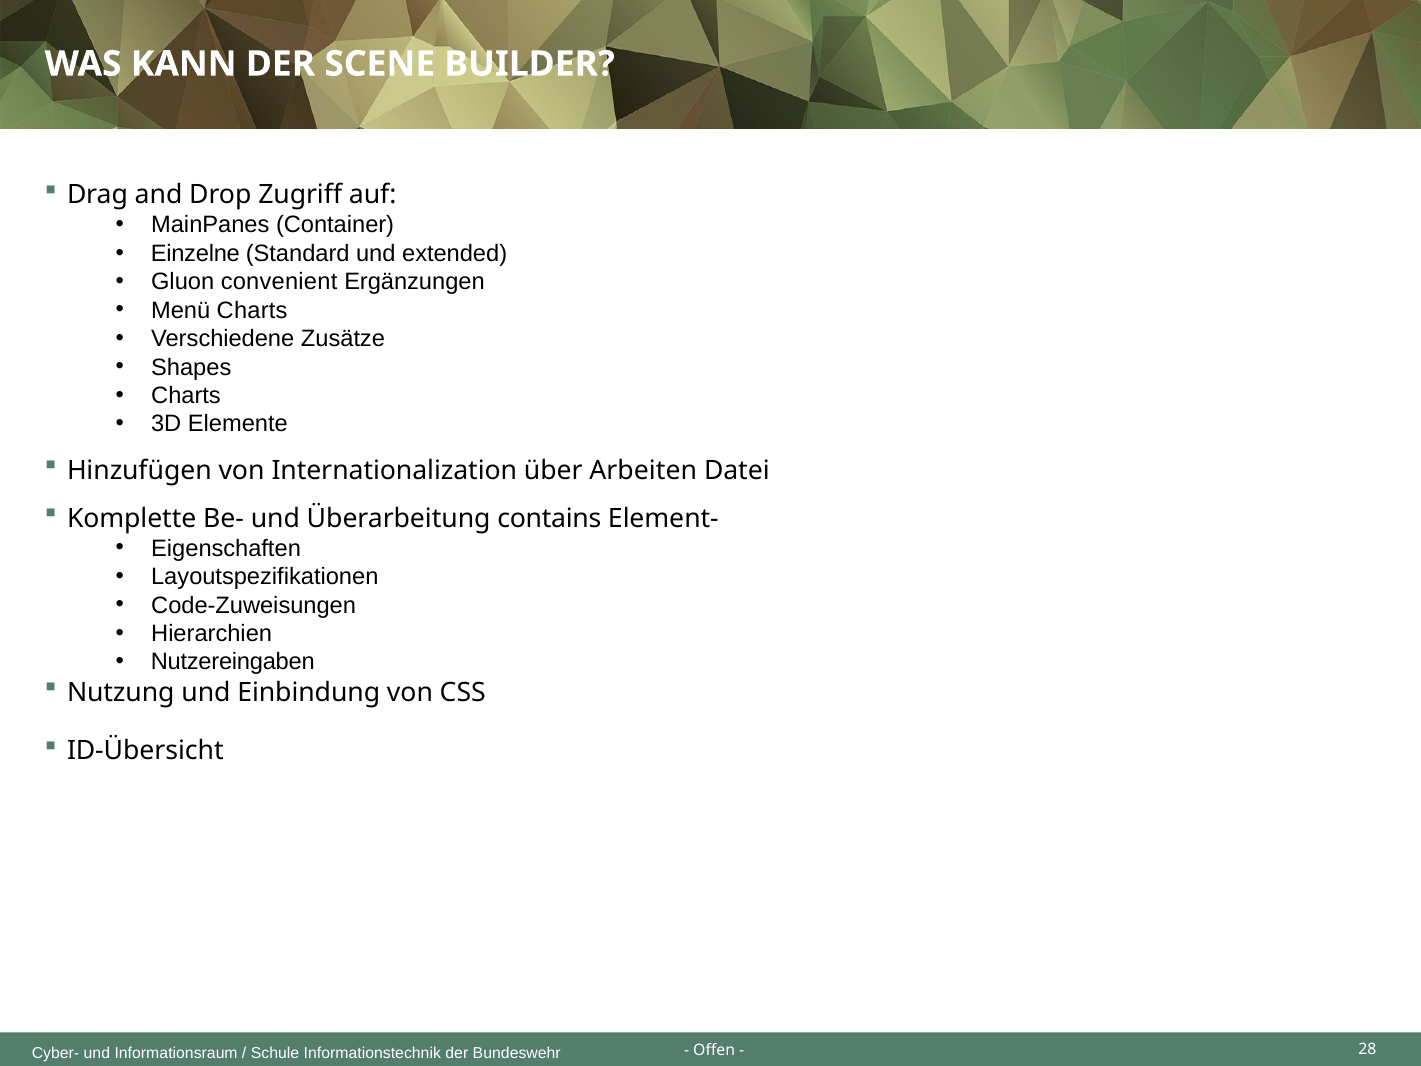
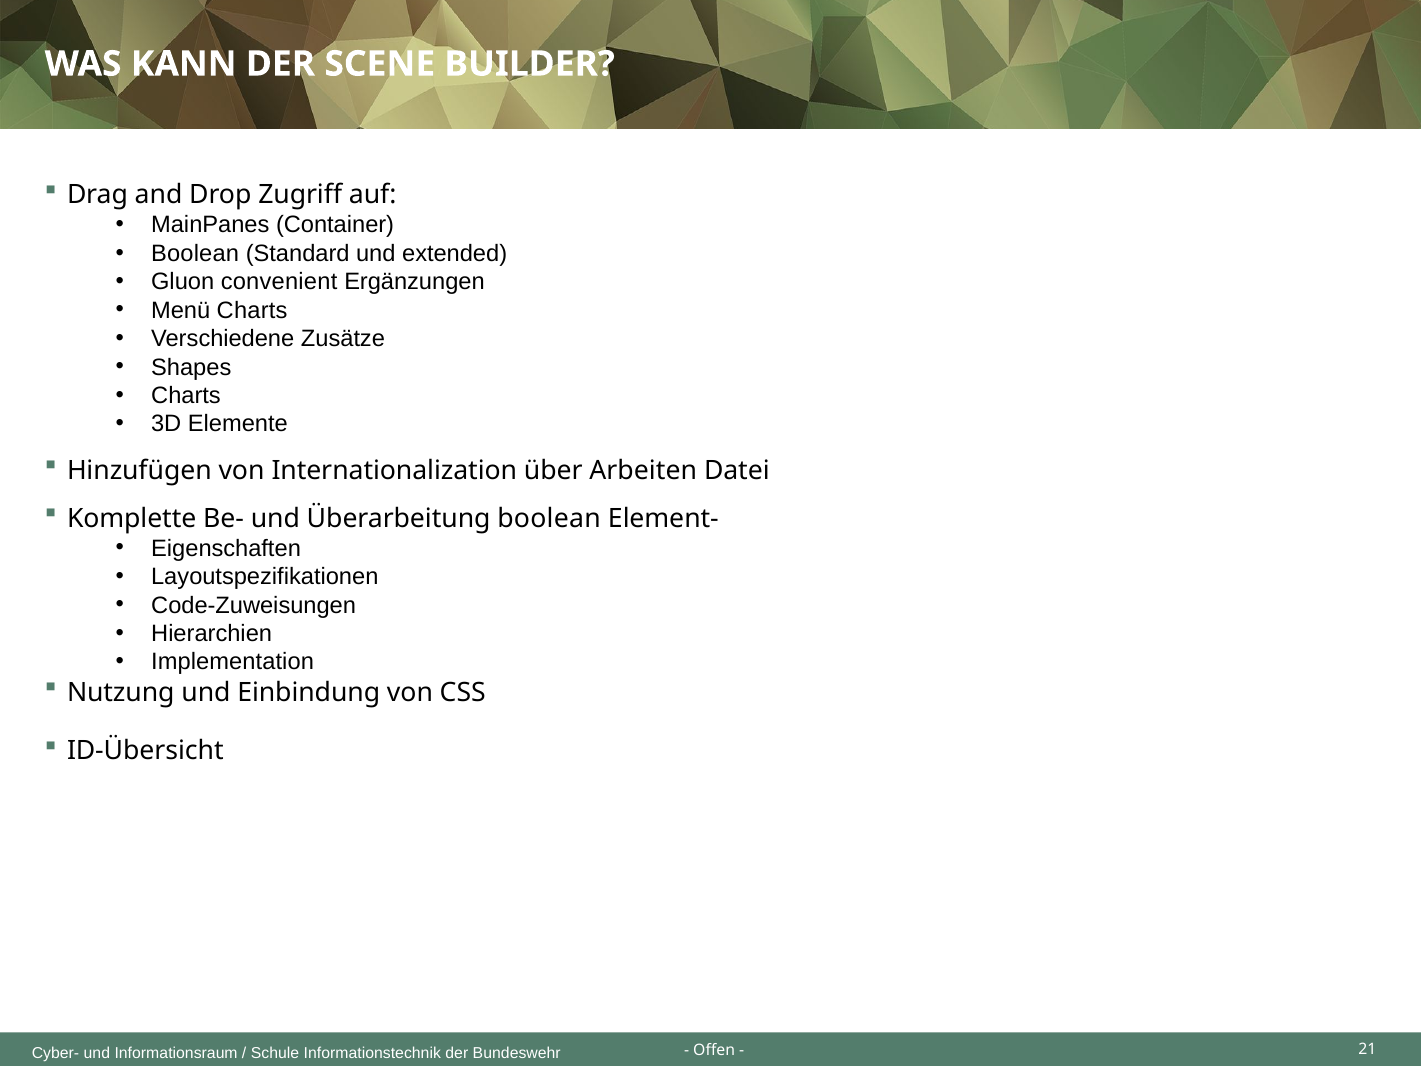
Einzelne at (195, 254): Einzelne -> Boolean
Überarbeitung contains: contains -> boolean
Nutzereingaben: Nutzereingaben -> Implementation
28: 28 -> 21
